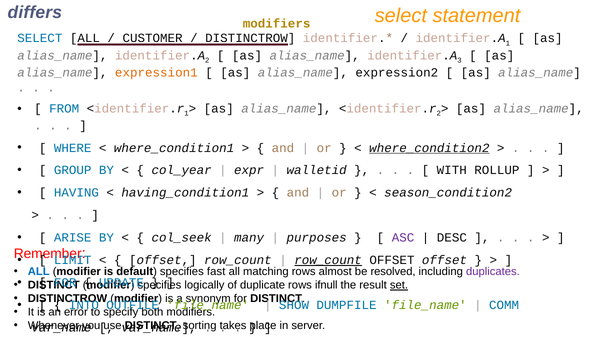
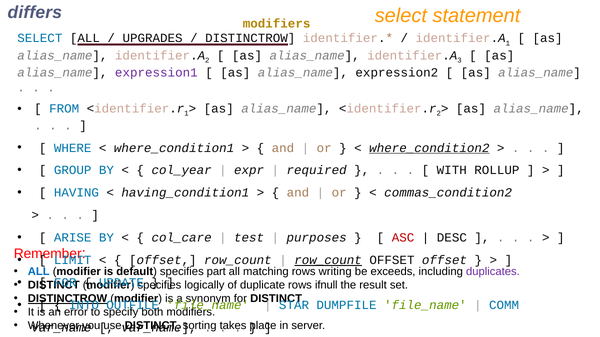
CUSTOMER: CUSTOMER -> UPGRADES
expression1 colour: orange -> purple
walletid: walletid -> required
season_condition2: season_condition2 -> commas_condition2
col_seek: col_seek -> col_care
many: many -> test
ASC colour: purple -> red
fast: fast -> part
almost: almost -> writing
resolved: resolved -> exceeds
set underline: present -> none
DISTINCTROW at (67, 299) underline: none -> present
SHOW: SHOW -> STAR
